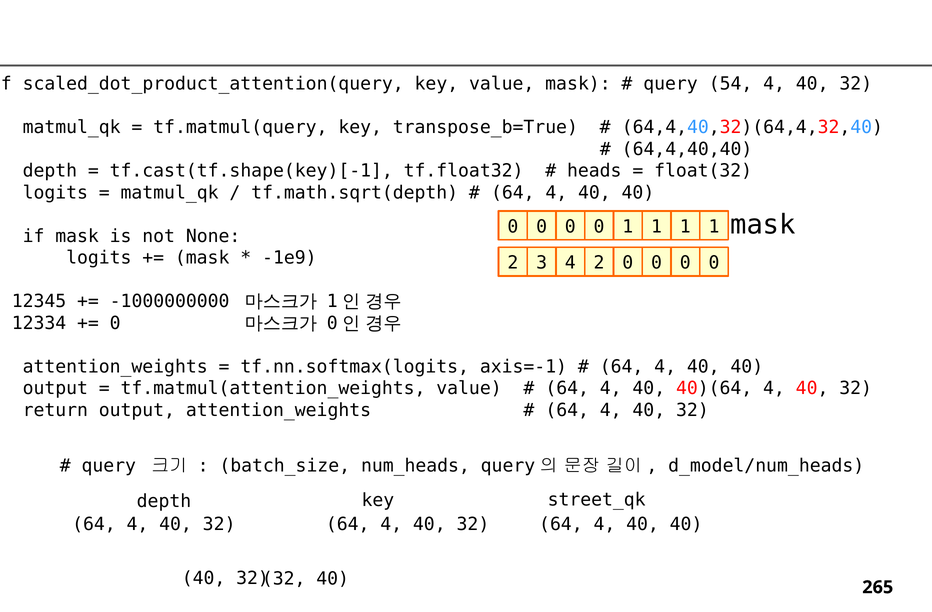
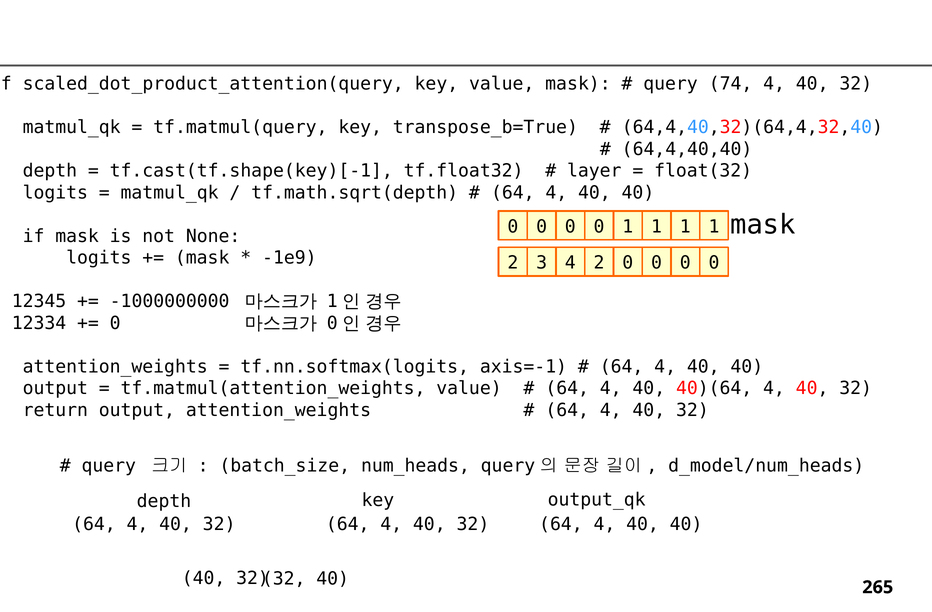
54: 54 -> 74
heads: heads -> layer
street_qk: street_qk -> output_qk
